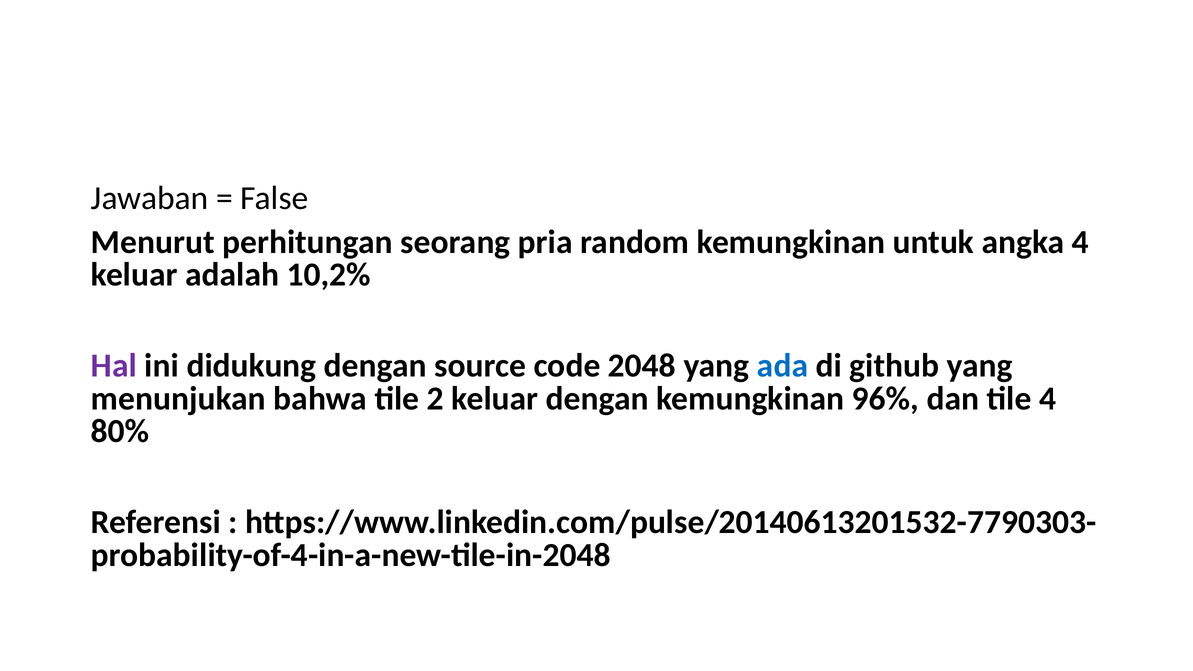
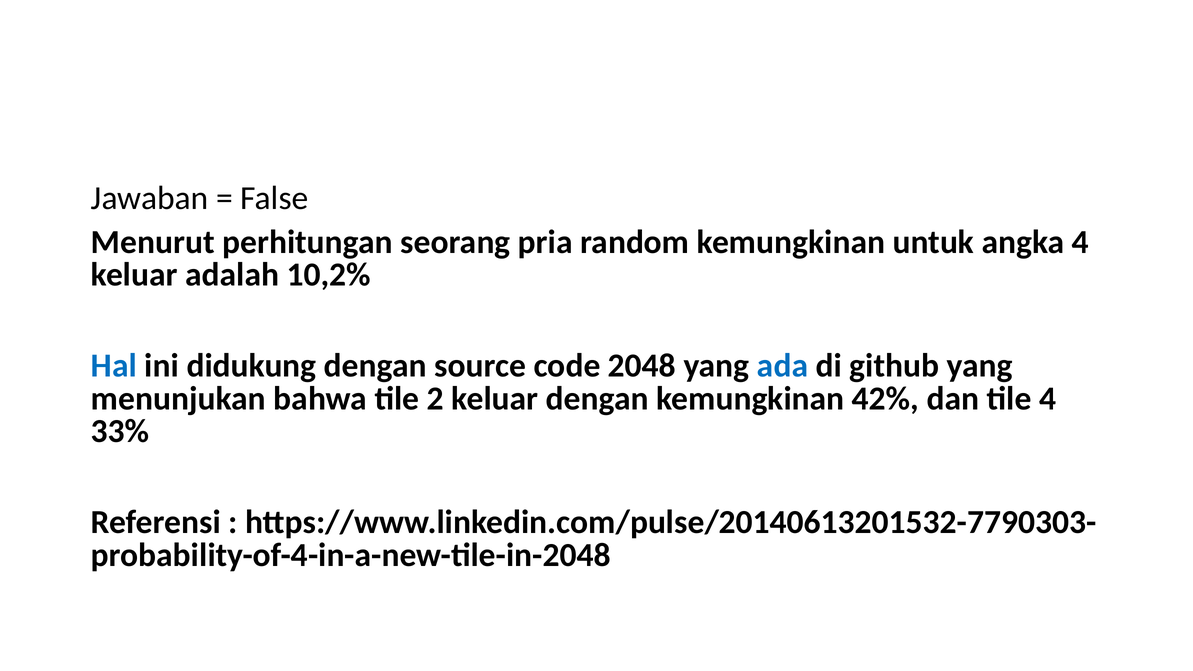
Hal colour: purple -> blue
96%: 96% -> 42%
80%: 80% -> 33%
